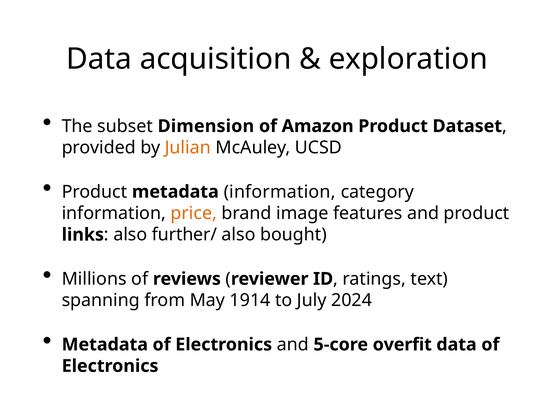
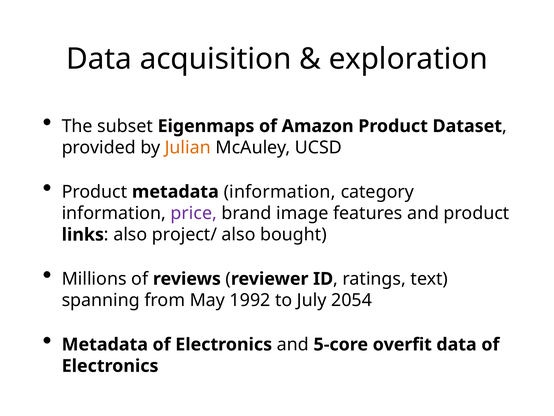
Dimension: Dimension -> Eigenmaps
price colour: orange -> purple
further/: further/ -> project/
1914: 1914 -> 1992
2024: 2024 -> 2054
